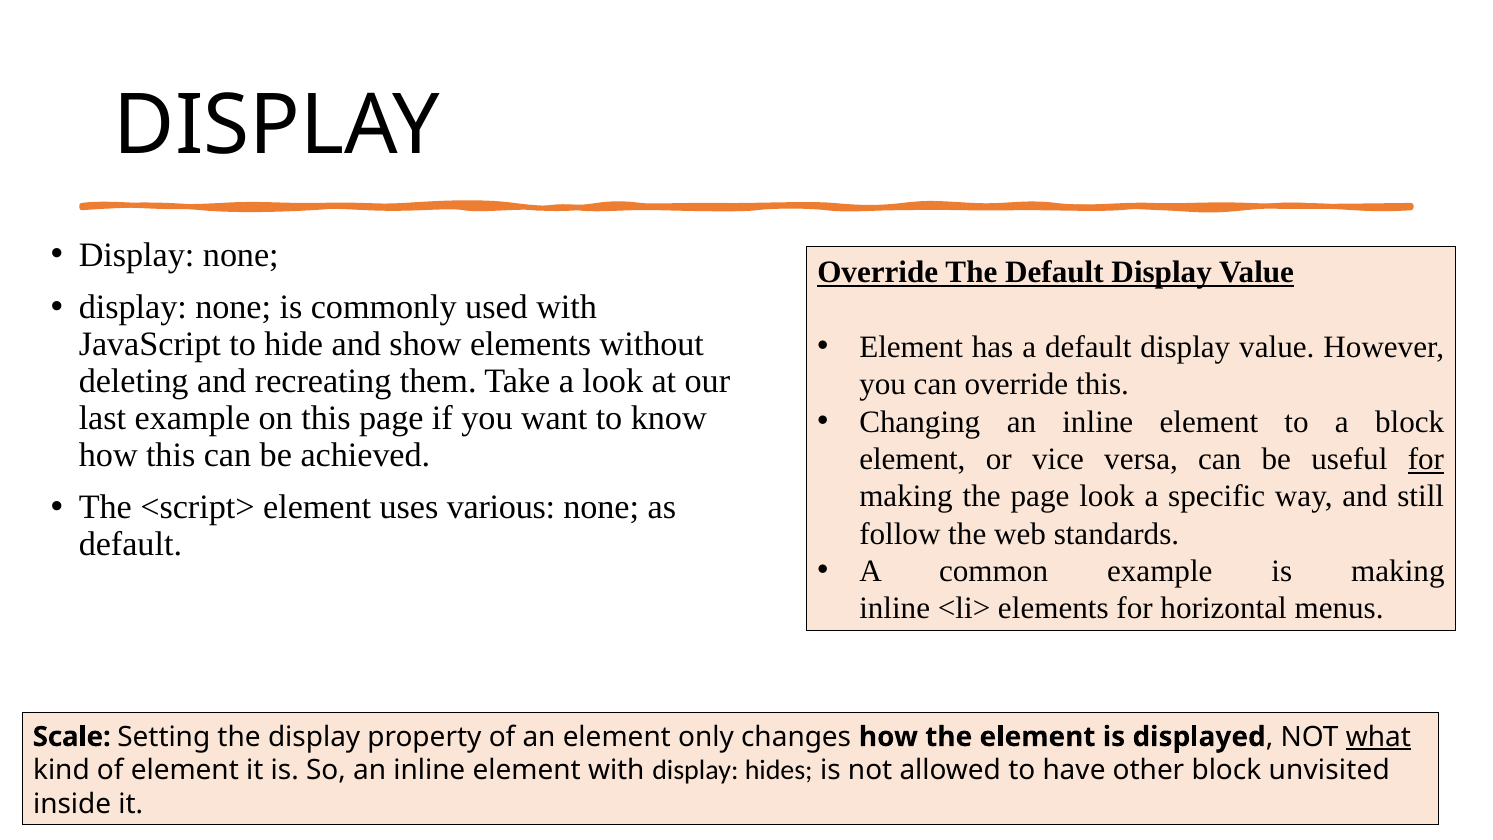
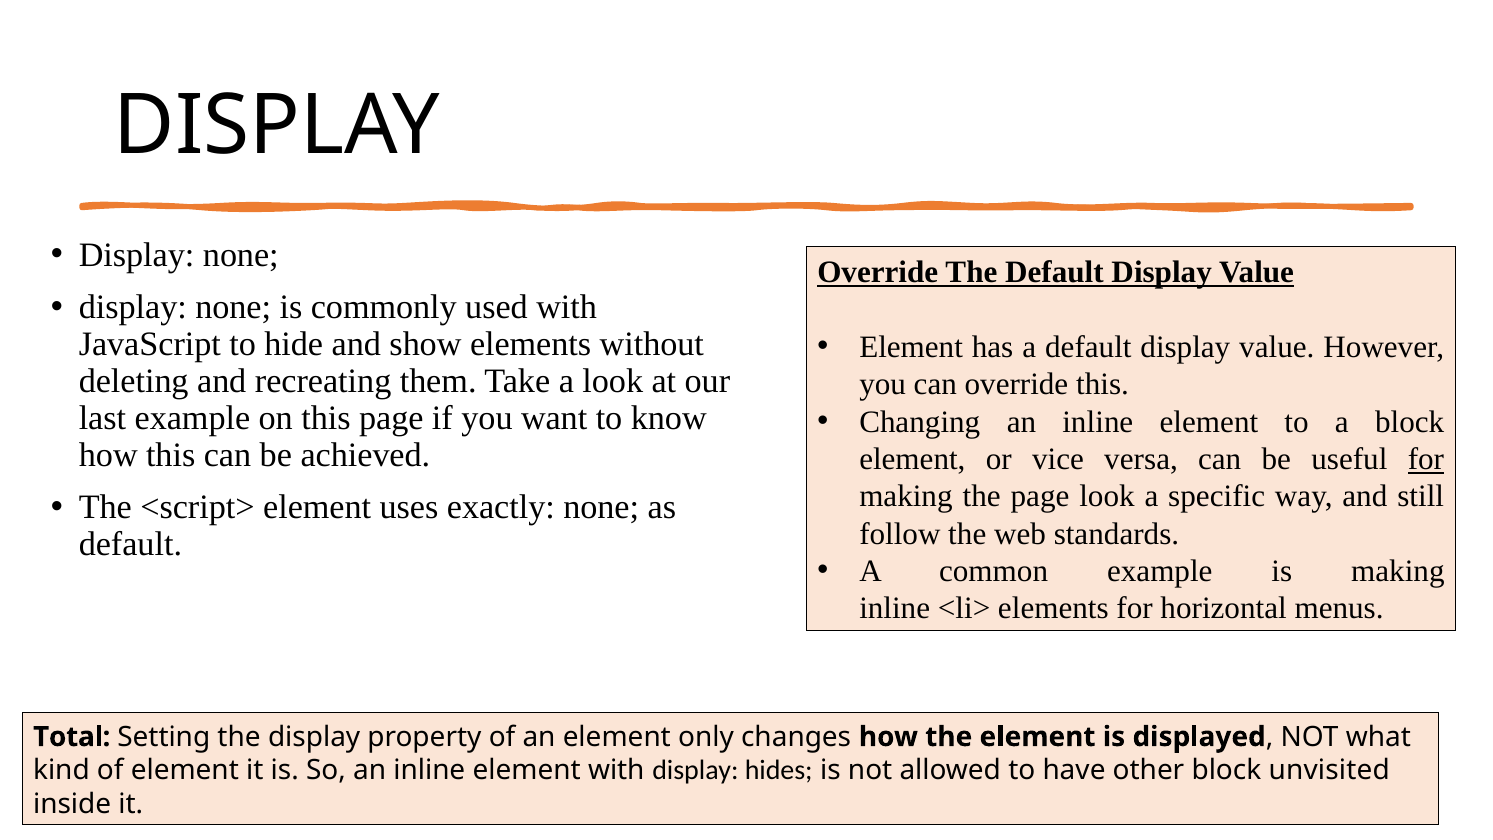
various: various -> exactly
Scale: Scale -> Total
what underline: present -> none
